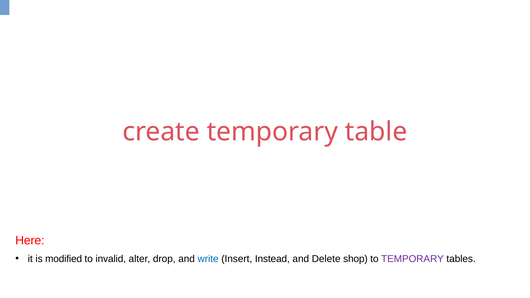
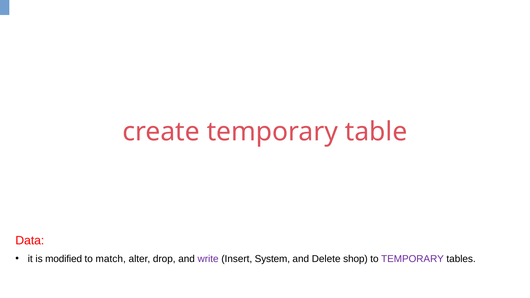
Here: Here -> Data
invalid: invalid -> match
write colour: blue -> purple
Instead: Instead -> System
